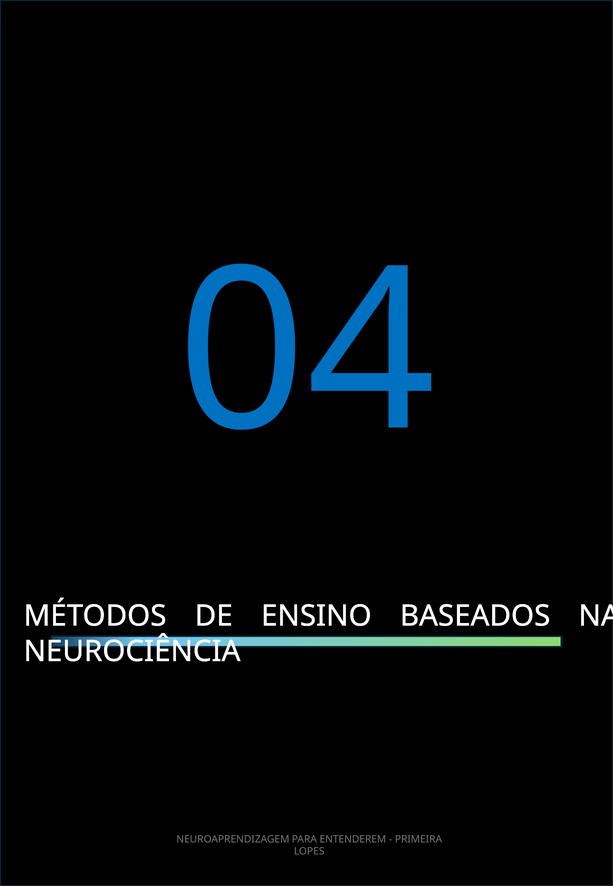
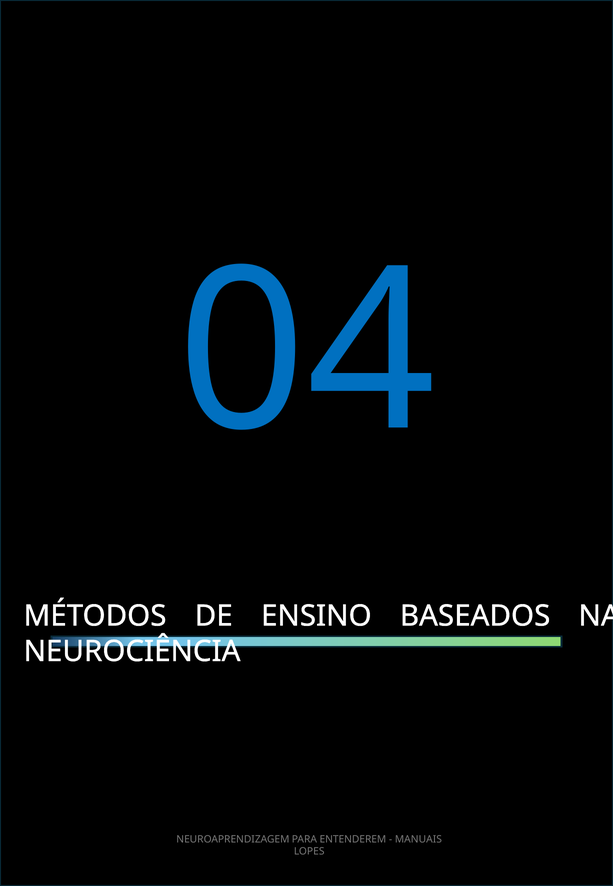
PRIMEIRA: PRIMEIRA -> MANUAIS
